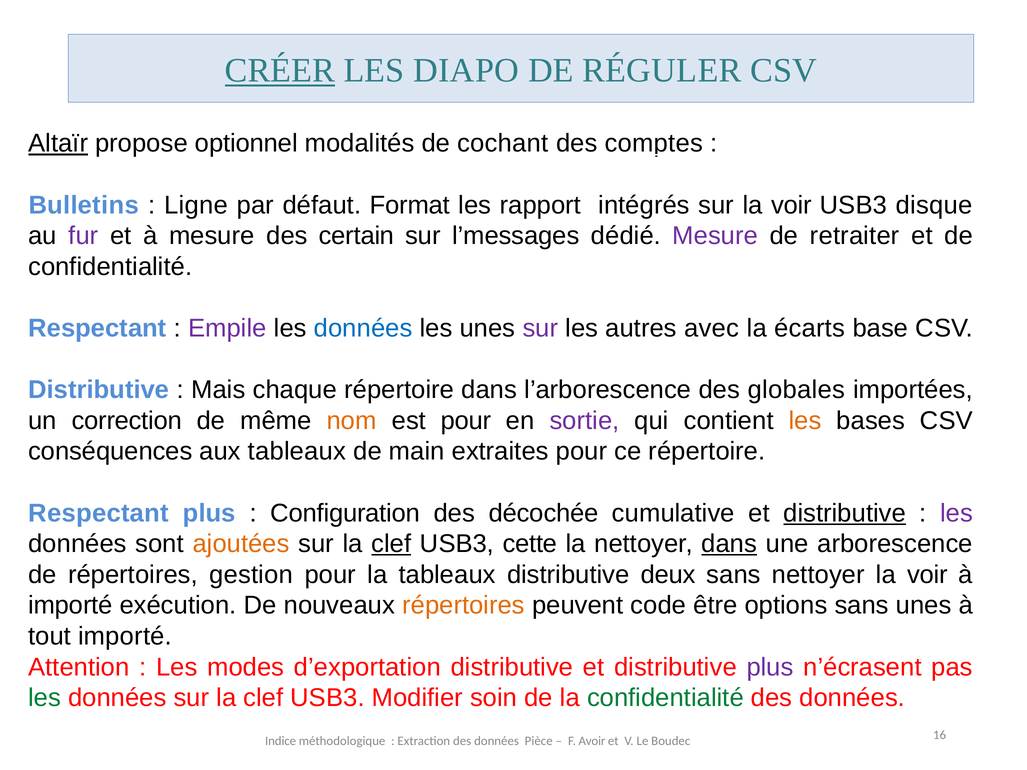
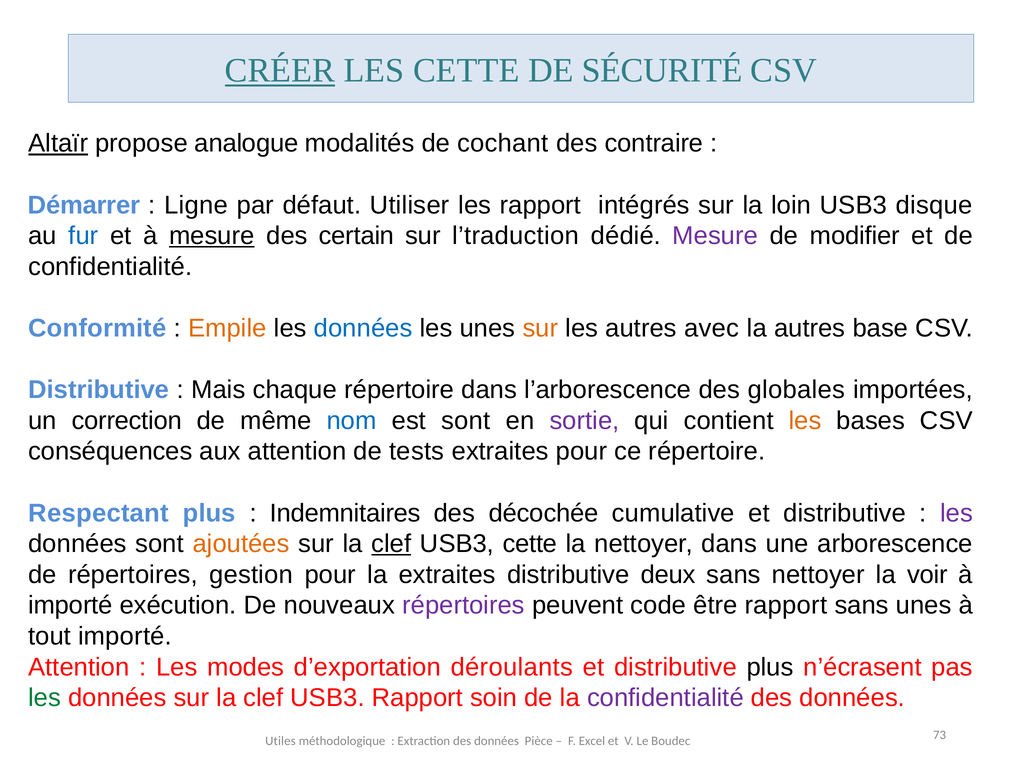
LES DIAPO: DIAPO -> CETTE
RÉGULER: RÉGULER -> SÉCURITÉ
optionnel: optionnel -> analogue
comptes: comptes -> contraire
Bulletins: Bulletins -> Démarrer
Format: Format -> Utiliser
sur la voir: voir -> loin
fur colour: purple -> blue
mesure at (212, 236) underline: none -> present
l’messages: l’messages -> l’traduction
retraiter: retraiter -> modifier
Respectant at (97, 328): Respectant -> Conformité
Empile colour: purple -> orange
sur at (540, 328) colour: purple -> orange
la écarts: écarts -> autres
nom colour: orange -> blue
est pour: pour -> sont
aux tableaux: tableaux -> attention
main: main -> tests
Configuration: Configuration -> Indemnitaires
distributive at (845, 513) underline: present -> none
dans at (729, 544) underline: present -> none
la tableaux: tableaux -> extraites
répertoires at (463, 606) colour: orange -> purple
être options: options -> rapport
d’exportation distributive: distributive -> déroulants
plus at (770, 667) colour: purple -> black
USB3 Modifier: Modifier -> Rapport
confidentialité at (665, 698) colour: green -> purple
Indice: Indice -> Utiles
Avoir: Avoir -> Excel
16: 16 -> 73
